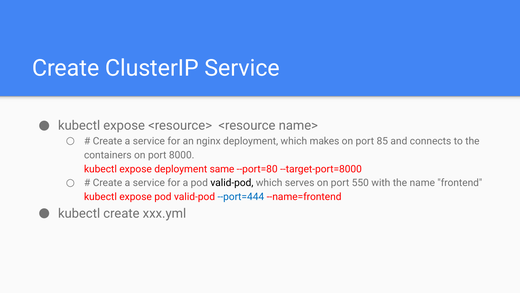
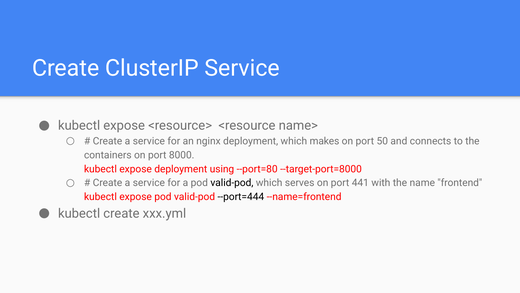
85: 85 -> 50
same: same -> using
550: 550 -> 441
--port=444 colour: blue -> black
